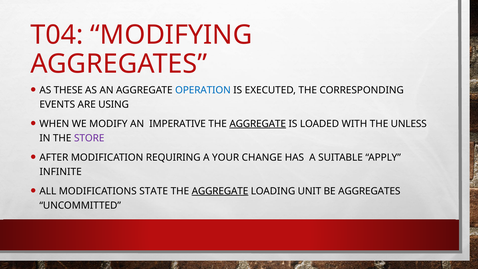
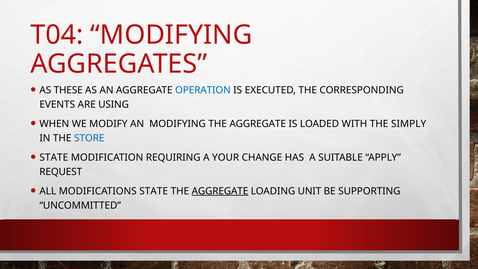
AN IMPERATIVE: IMPERATIVE -> MODIFYING
AGGREGATE at (258, 124) underline: present -> none
UNLESS: UNLESS -> SIMPLY
STORE colour: purple -> blue
AFTER at (54, 157): AFTER -> STATE
INFINITE: INFINITE -> REQUEST
BE AGGREGATES: AGGREGATES -> SUPPORTING
